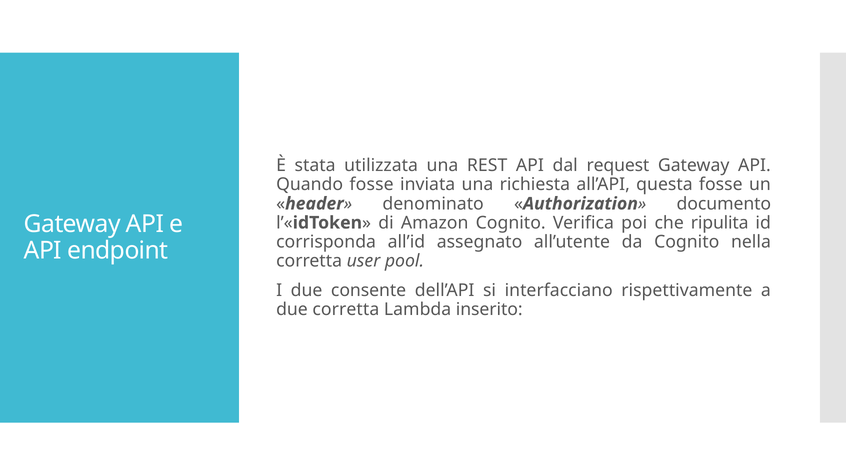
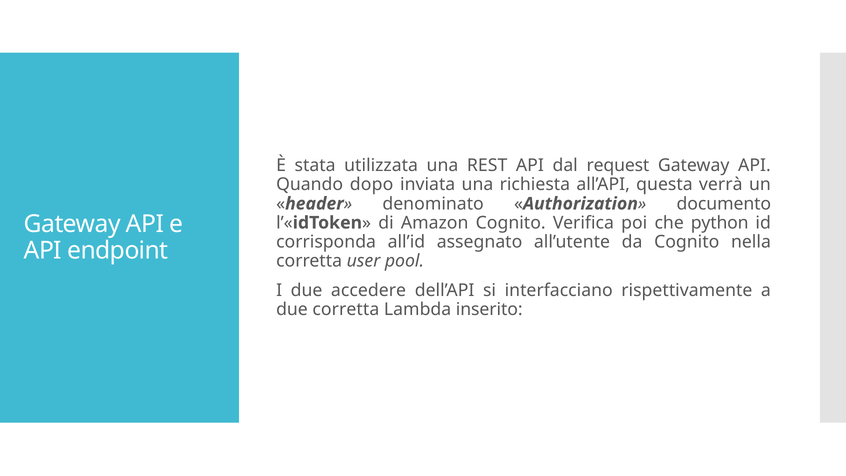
Quando fosse: fosse -> dopo
questa fosse: fosse -> verrà
ripulita: ripulita -> python
consente: consente -> accedere
